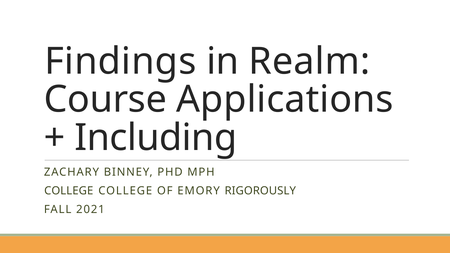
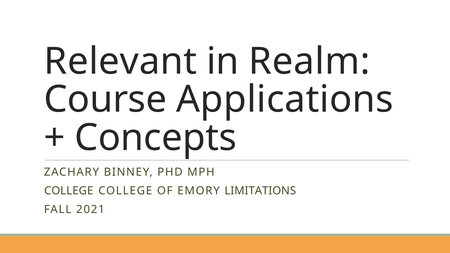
Findings: Findings -> Relevant
Including: Including -> Concepts
RIGOROUSLY: RIGOROUSLY -> LIMITATIONS
